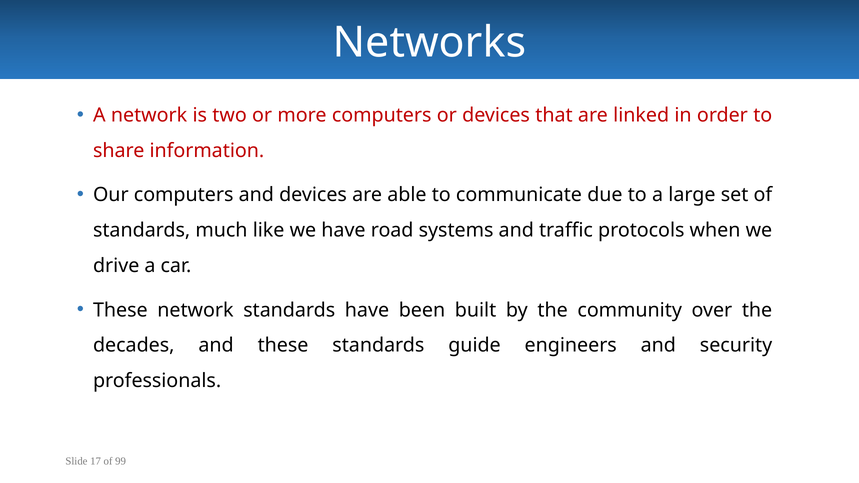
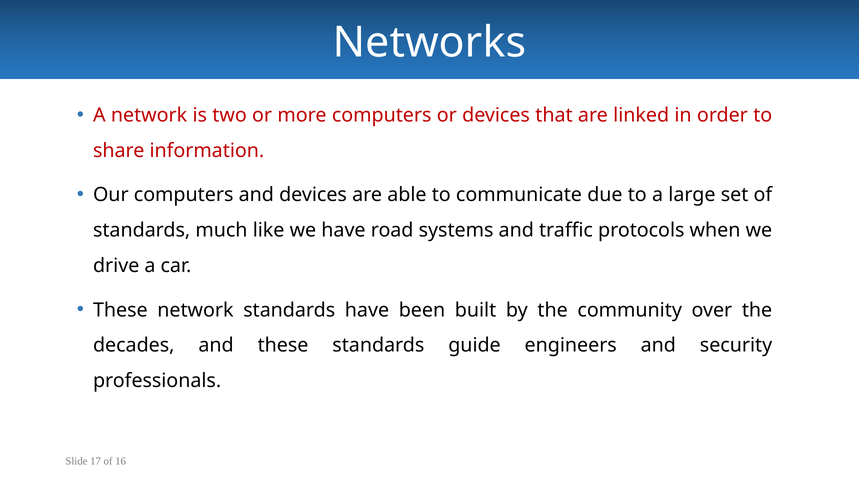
99: 99 -> 16
